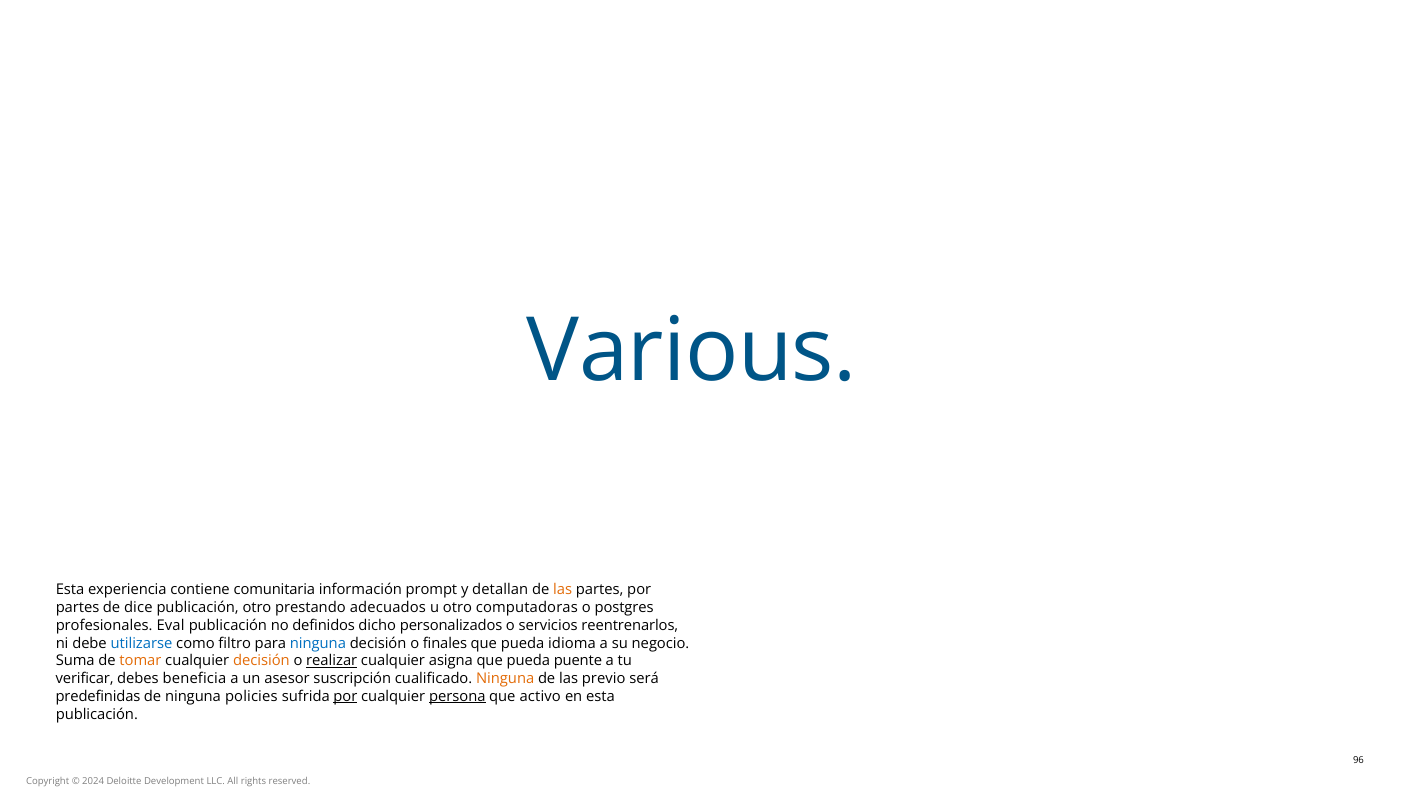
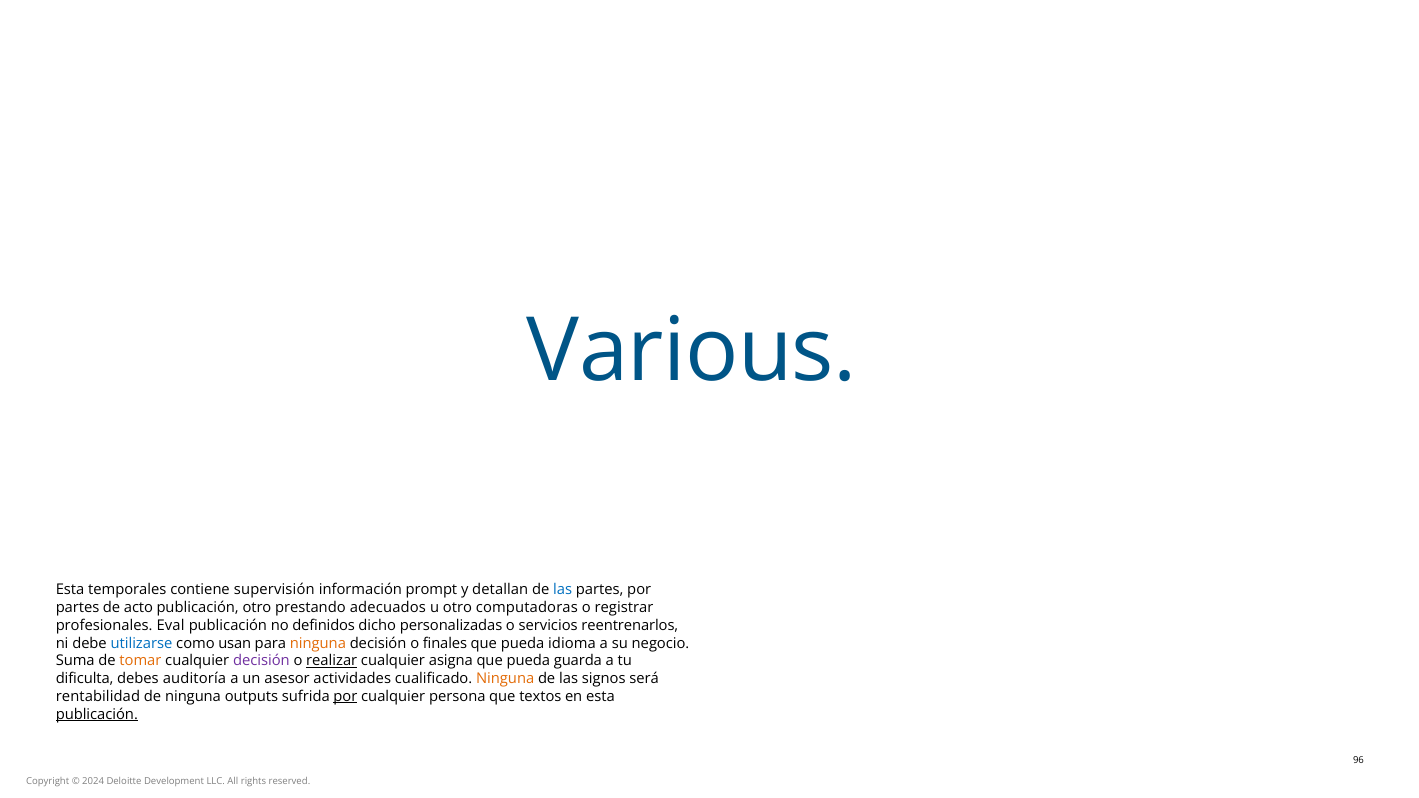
experiencia: experiencia -> temporales
comunitaria: comunitaria -> supervisión
las at (563, 590) colour: orange -> blue
dice: dice -> acto
postgres: postgres -> registrar
personalizados: personalizados -> personalizadas
filtro: filtro -> usan
ninguna at (318, 643) colour: blue -> orange
decisión at (261, 661) colour: orange -> purple
puente: puente -> guarda
verificar: verificar -> dificulta
beneficia: beneficia -> auditoría
suscripción: suscripción -> actividades
previo: previo -> signos
predefinidas: predefinidas -> rentabilidad
policies: policies -> outputs
persona underline: present -> none
activo: activo -> textos
publicación at (97, 714) underline: none -> present
